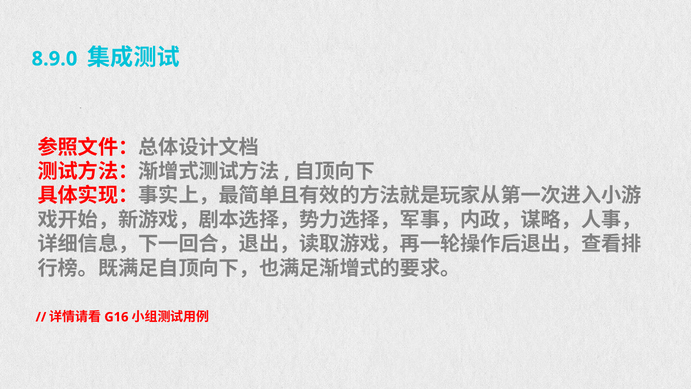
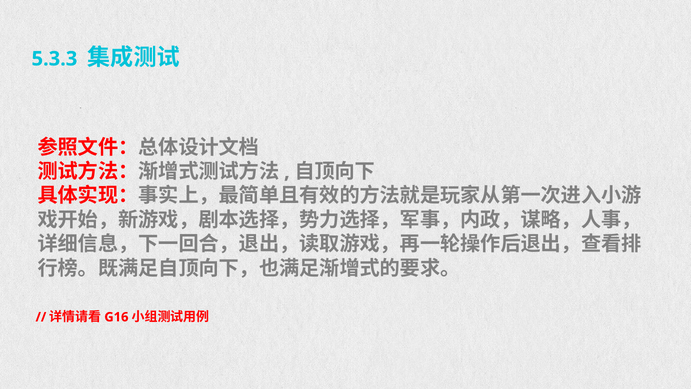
8.9.0: 8.9.0 -> 5.3.3
